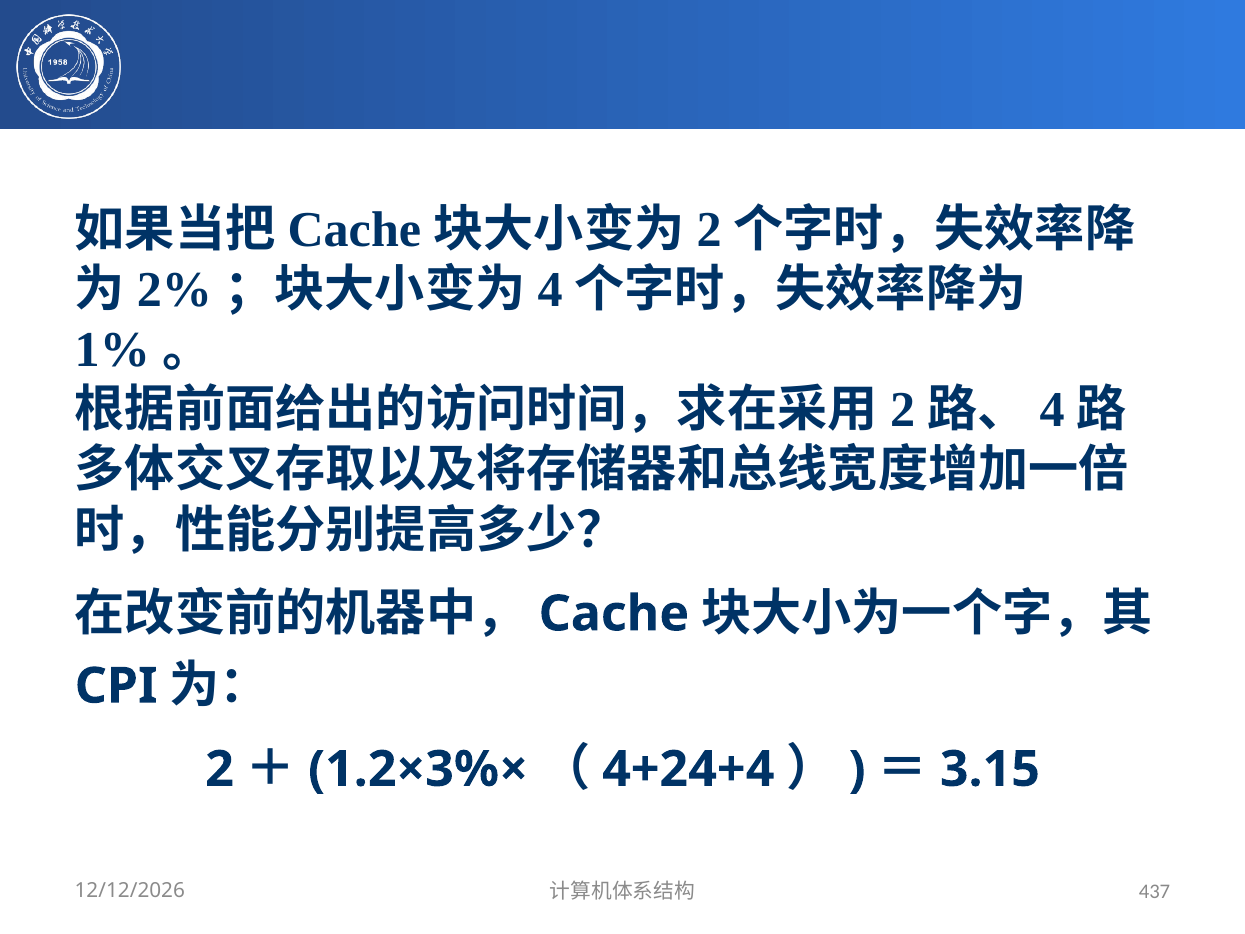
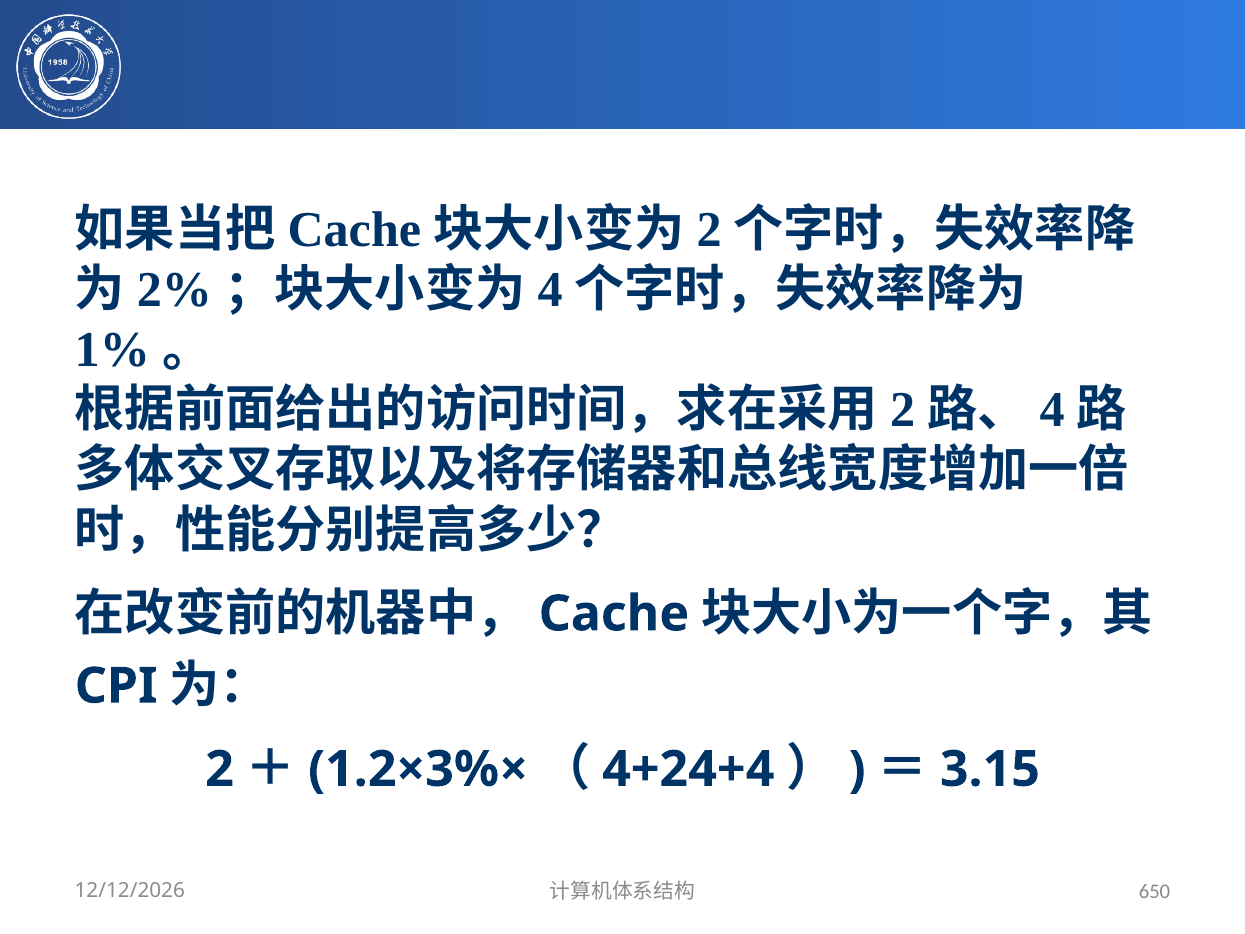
437: 437 -> 650
